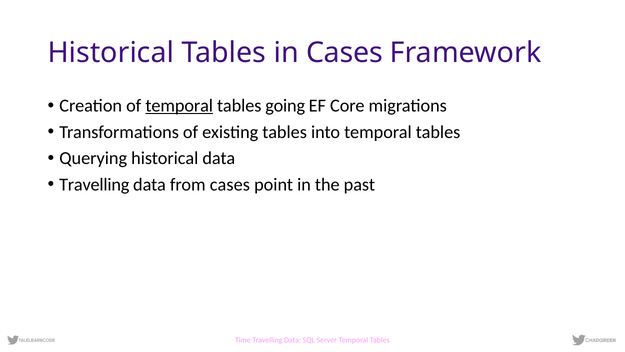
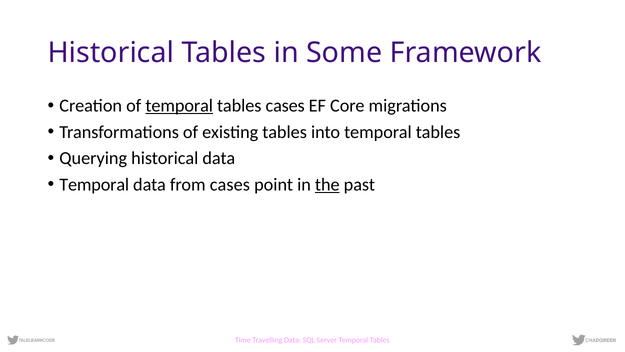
in Cases: Cases -> Some
tables going: going -> cases
Travelling at (94, 184): Travelling -> Temporal
the underline: none -> present
